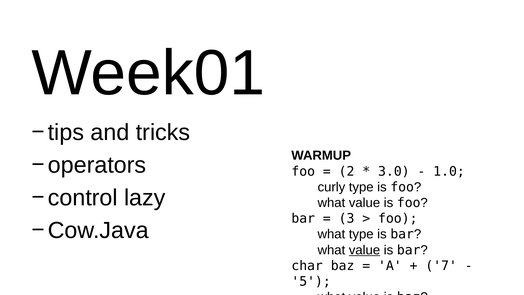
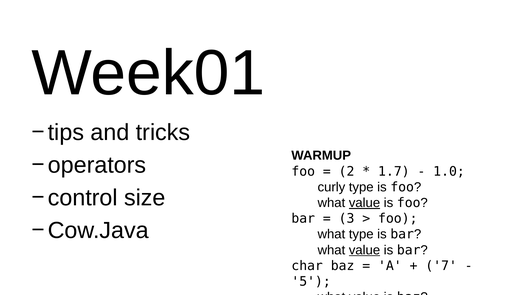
3.0: 3.0 -> 1.7
lazy: lazy -> size
value at (364, 203) underline: none -> present
